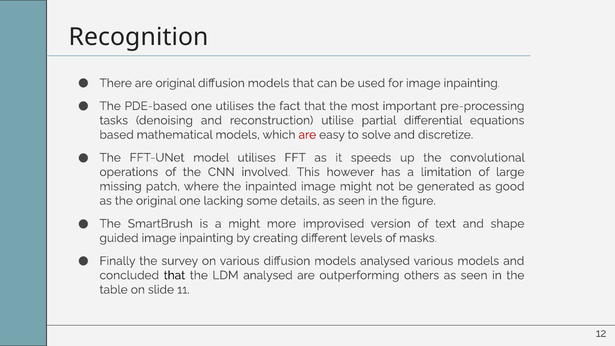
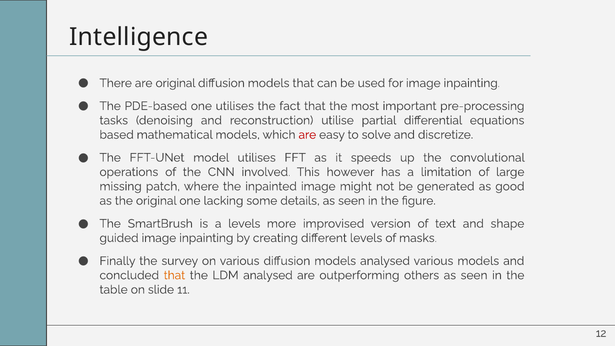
Recognition: Recognition -> Intelligence
a might: might -> levels
that at (174, 275) colour: black -> orange
